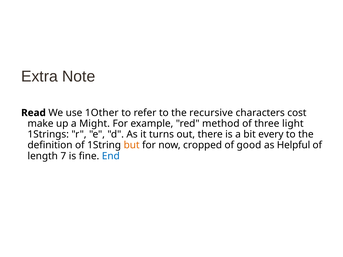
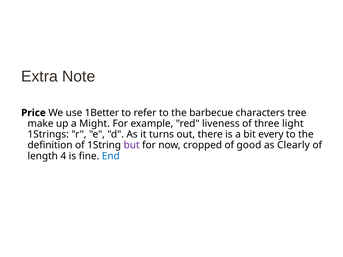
Read: Read -> Price
1Other: 1Other -> 1Better
recursive: recursive -> barbecue
cost: cost -> tree
method: method -> liveness
but colour: orange -> purple
Helpful: Helpful -> Clearly
7: 7 -> 4
